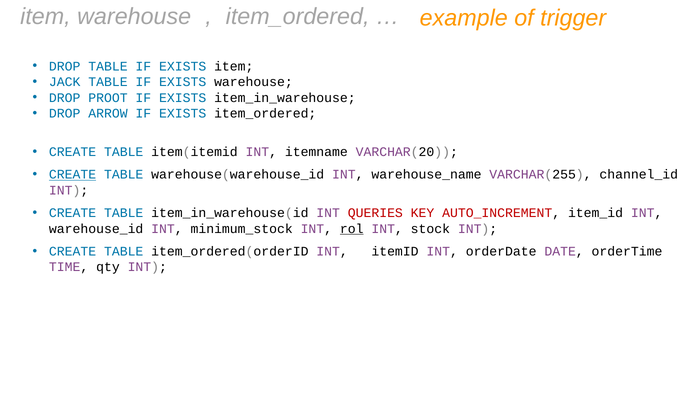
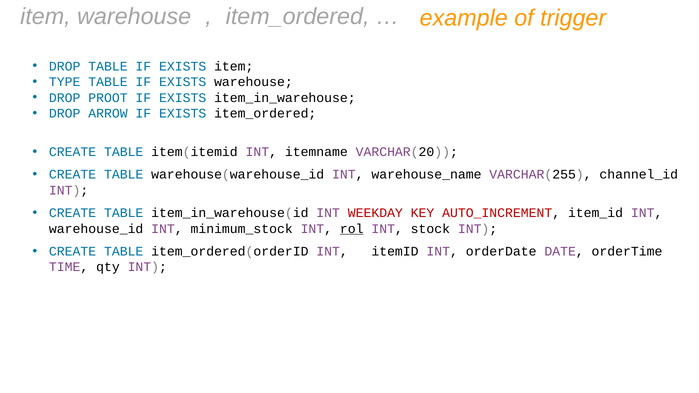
JACK: JACK -> TYPE
CREATE at (73, 175) underline: present -> none
QUERIES: QUERIES -> WEEKDAY
